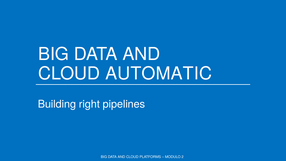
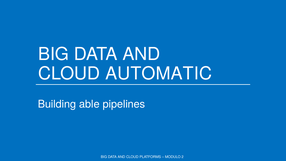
right: right -> able
